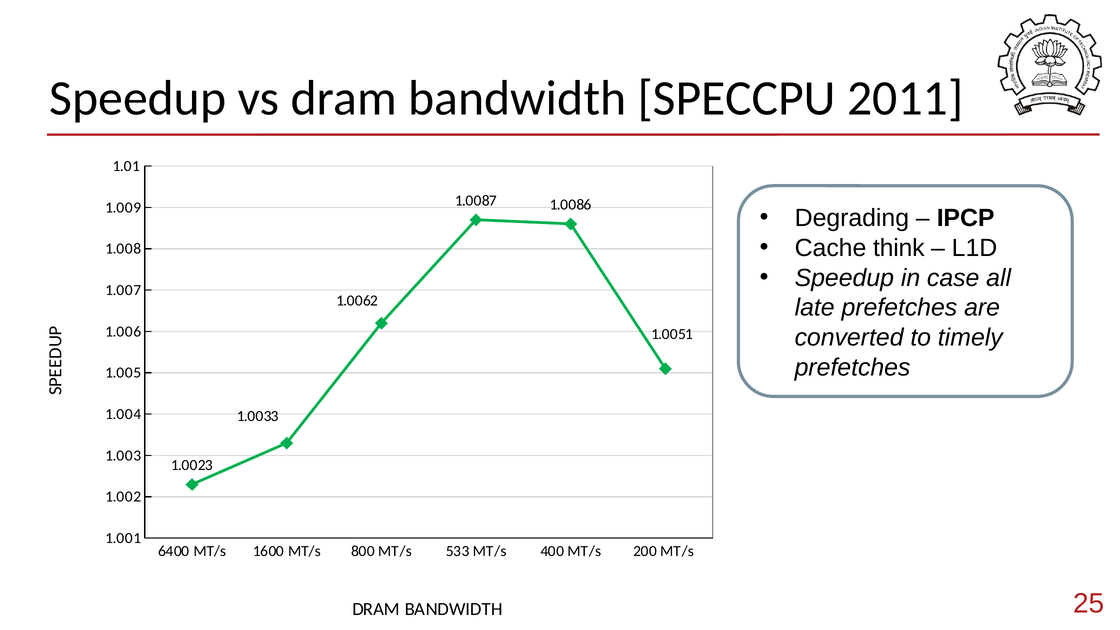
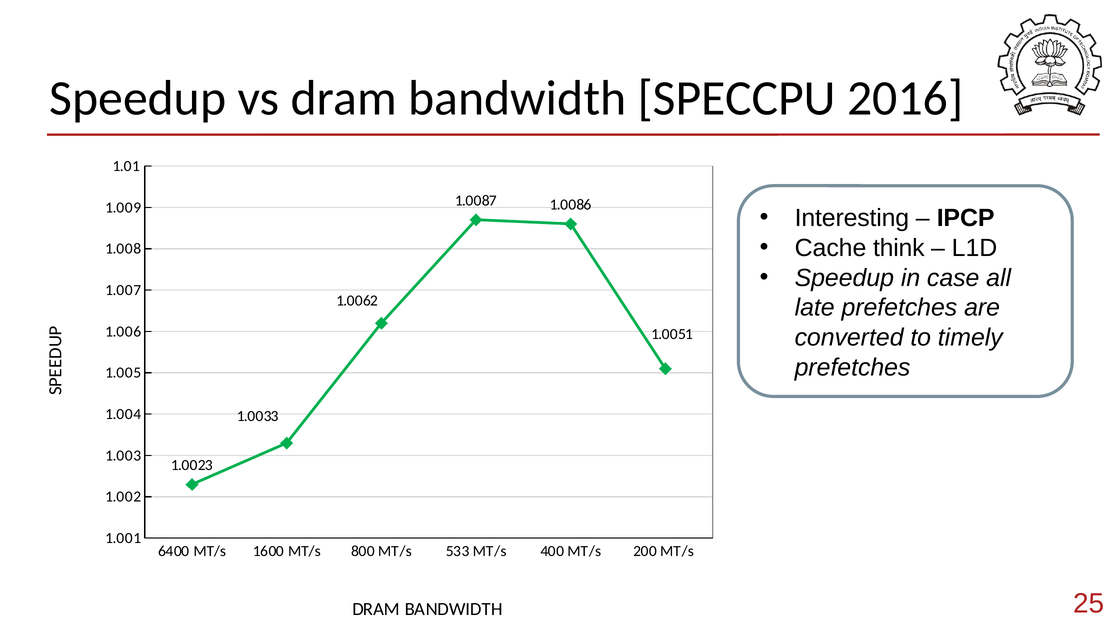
2011: 2011 -> 2016
Degrading: Degrading -> Interesting
